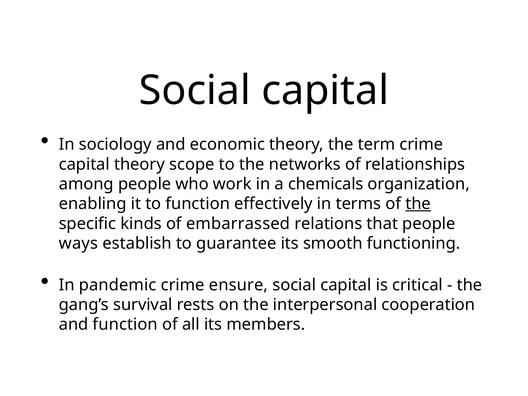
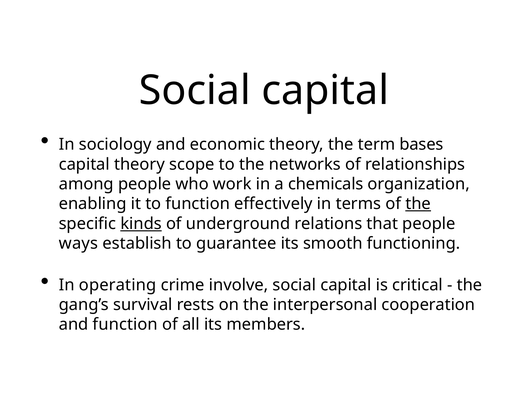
term crime: crime -> bases
kinds underline: none -> present
embarrassed: embarrassed -> underground
pandemic: pandemic -> operating
ensure: ensure -> involve
